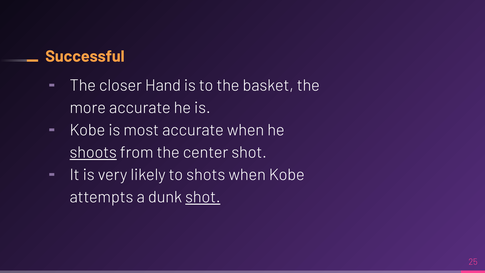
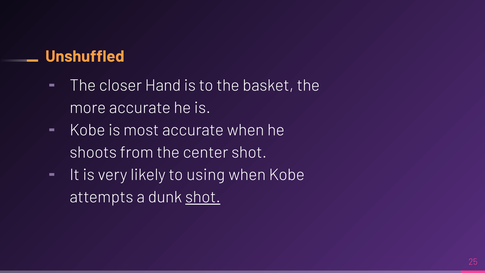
Successful: Successful -> Unshuffled
shoots underline: present -> none
shots: shots -> using
